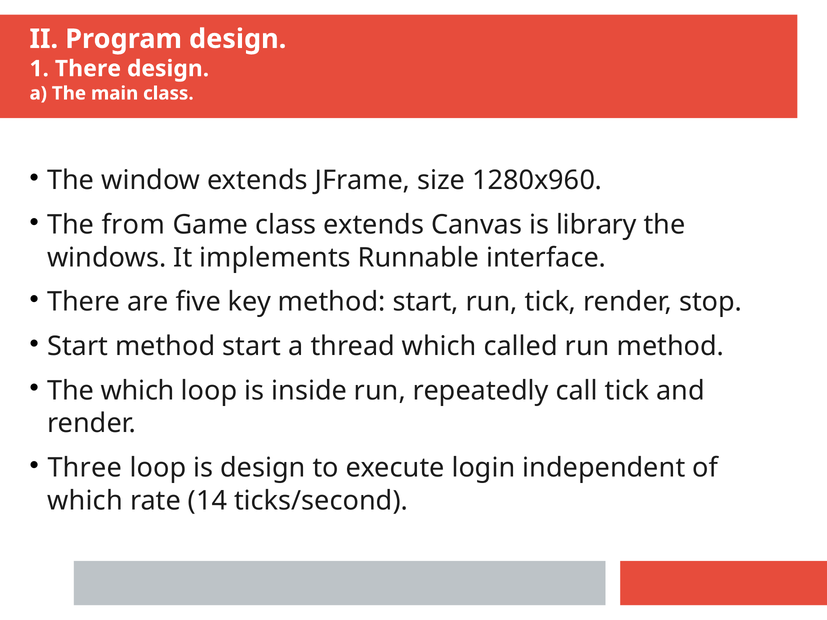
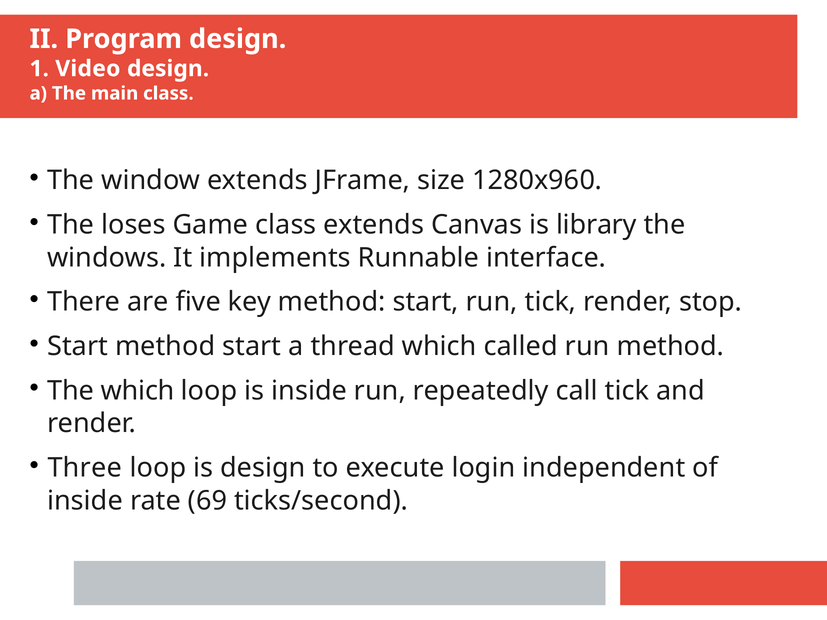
1 There: There -> Video
from: from -> loses
which at (85, 501): which -> inside
14: 14 -> 69
